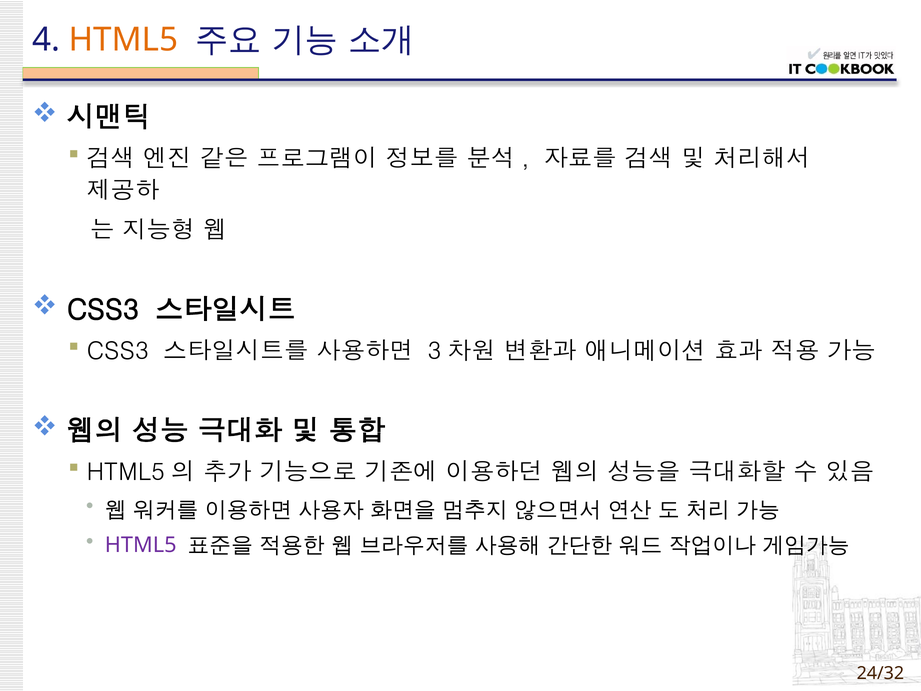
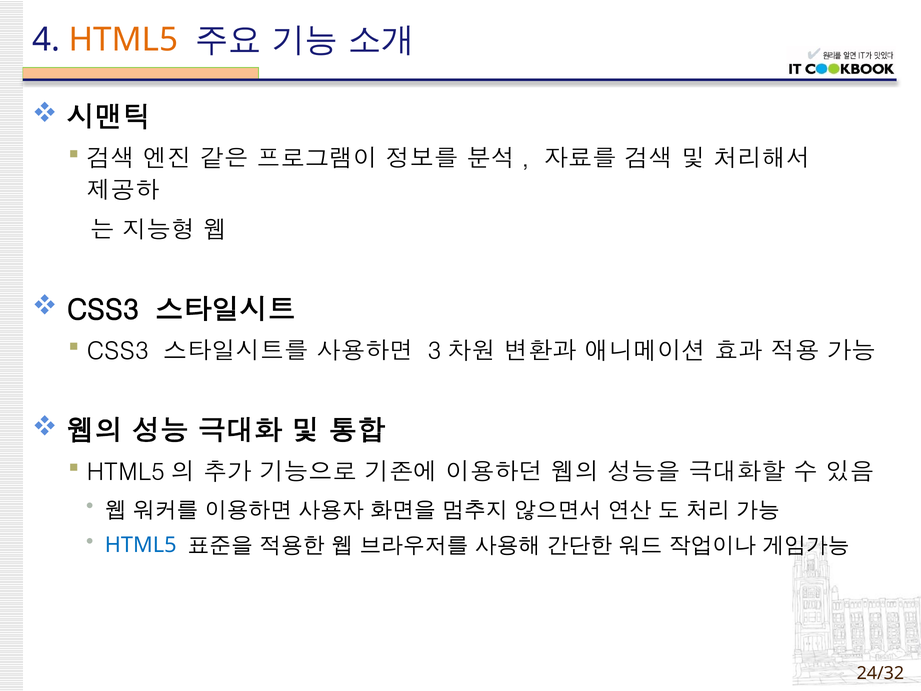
HTML5 at (141, 545) colour: purple -> blue
